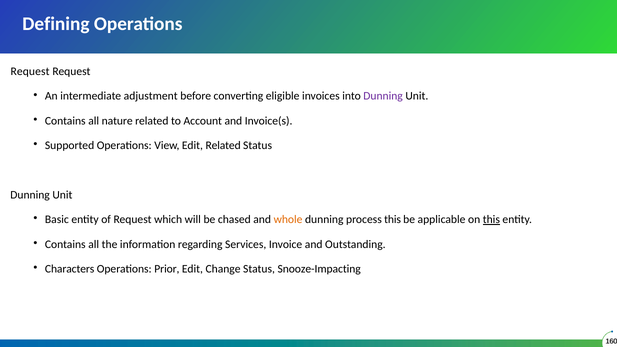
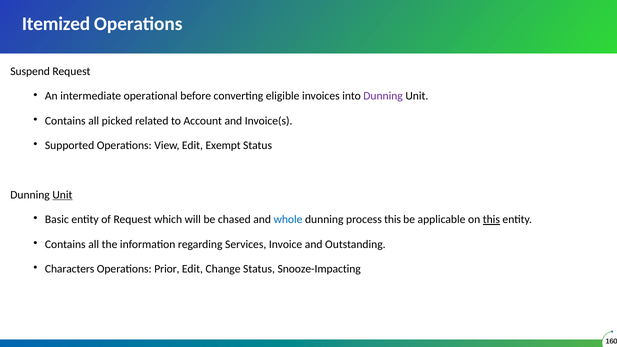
Defining: Defining -> Itemized
Request at (30, 71): Request -> Suspend
adjustment: adjustment -> operational
nature: nature -> picked
Edit Related: Related -> Exempt
Unit at (62, 195) underline: none -> present
whole colour: orange -> blue
